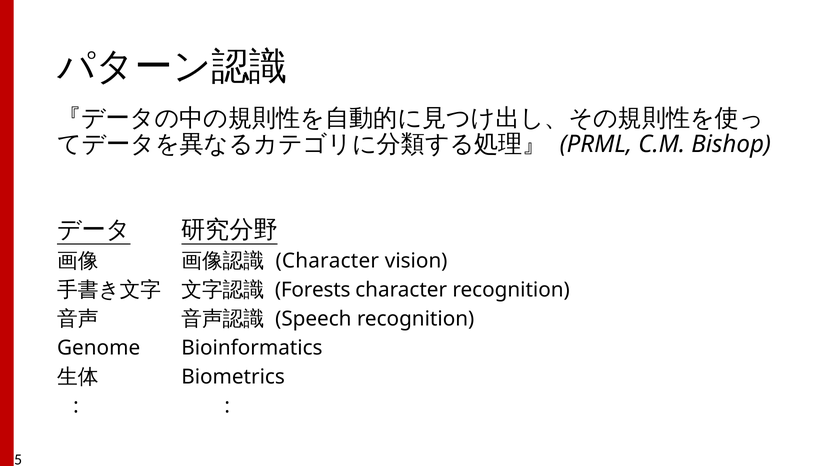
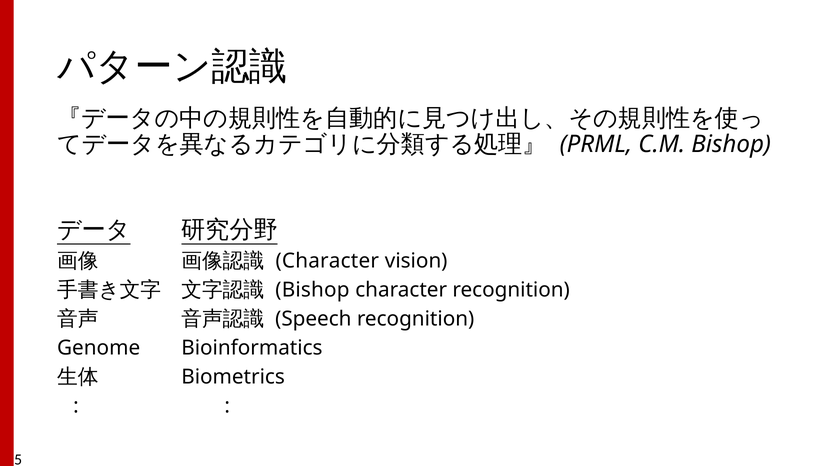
Forests at (313, 290): Forests -> Bishop
